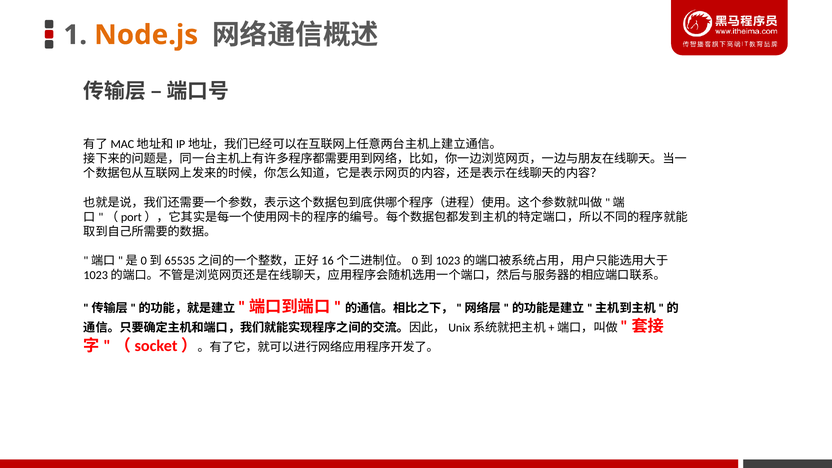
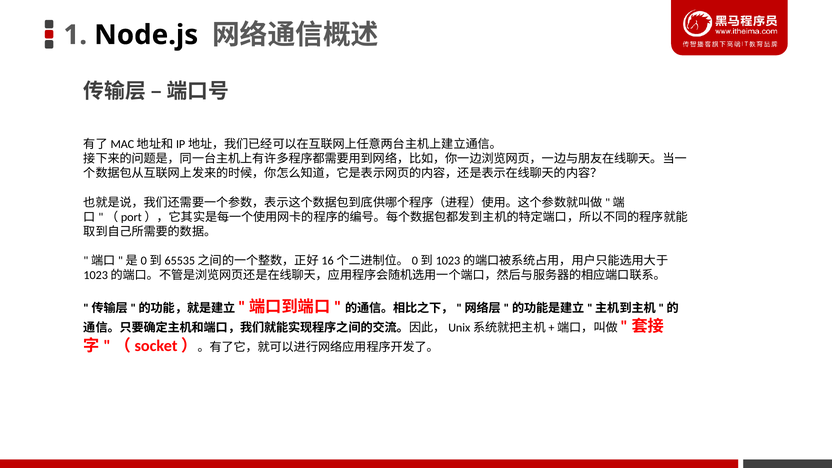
Node.js colour: orange -> black
